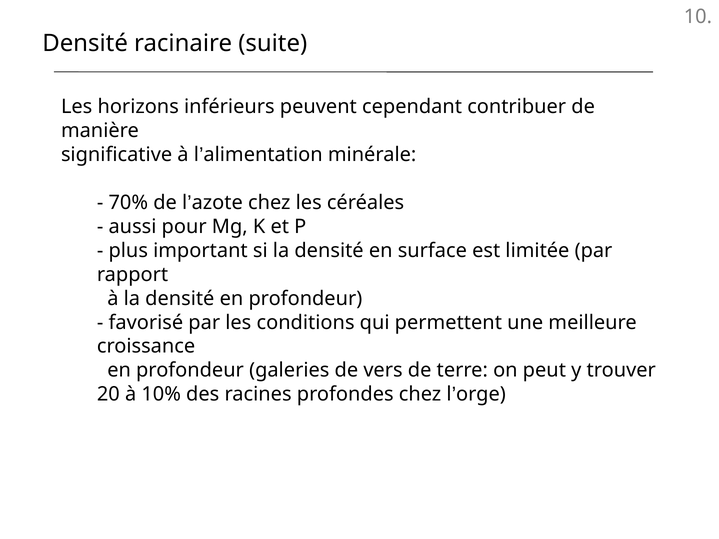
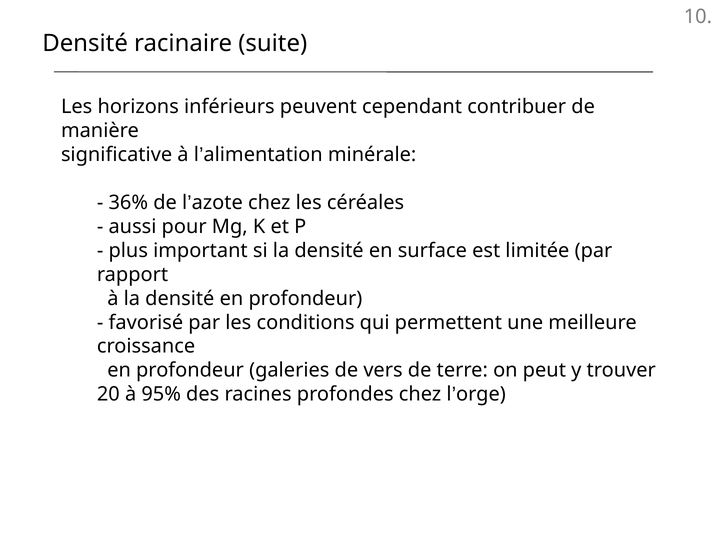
70%: 70% -> 36%
10%: 10% -> 95%
